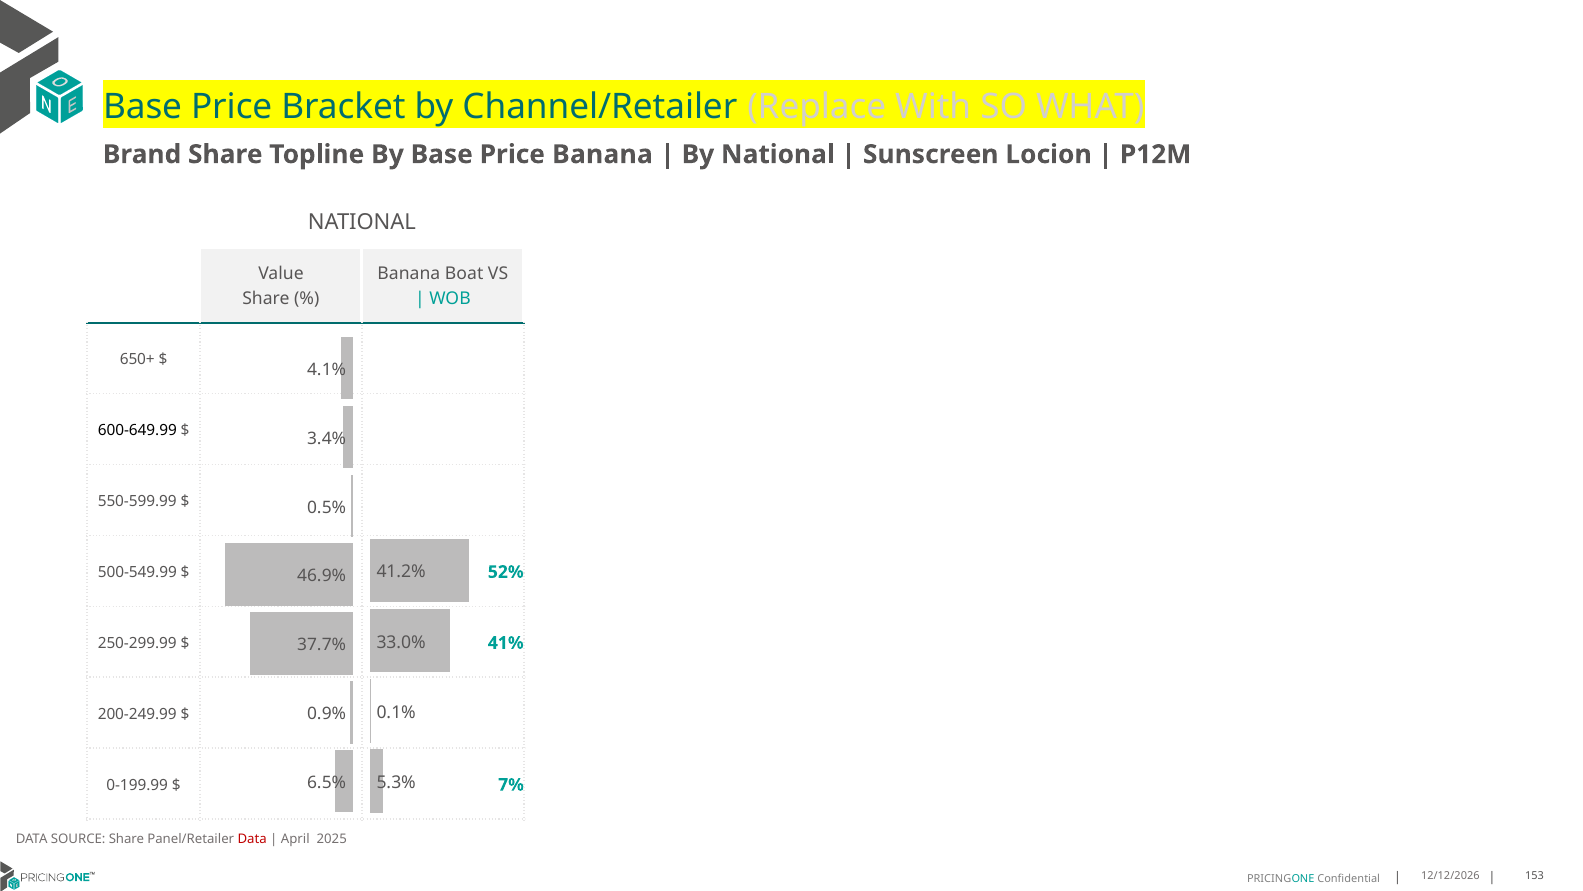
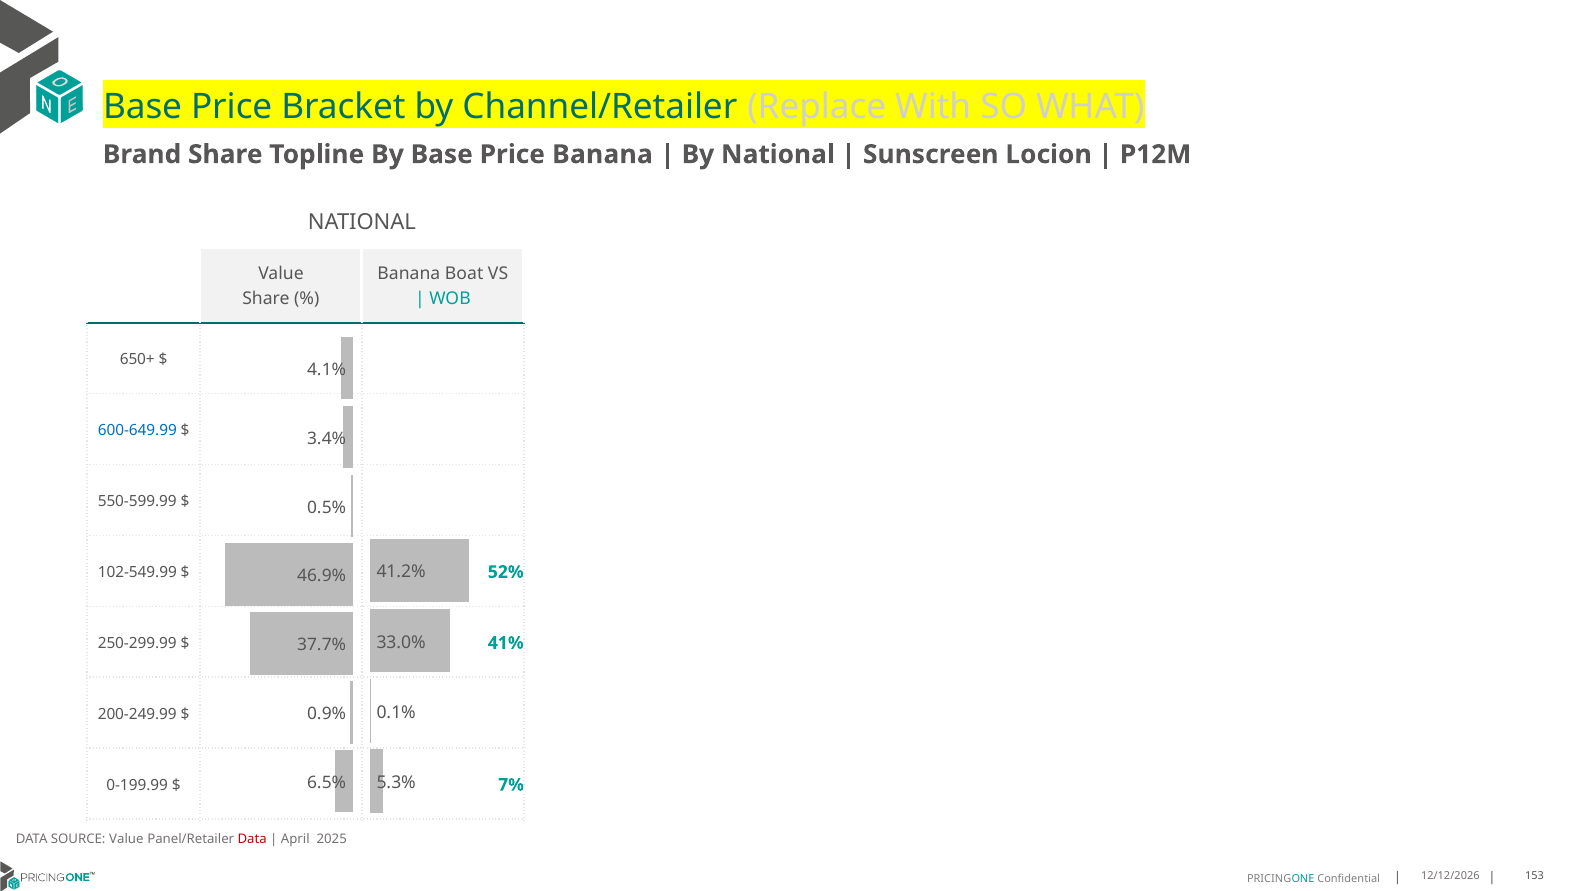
600-649.99 colour: black -> blue
500-549.99: 500-549.99 -> 102-549.99
SOURCE Share: Share -> Value
